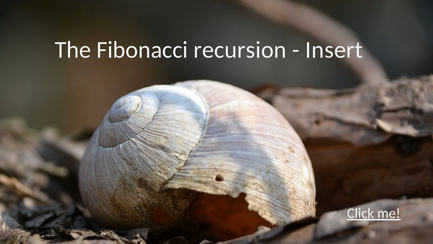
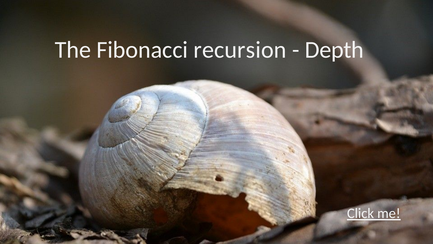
Insert: Insert -> Depth
